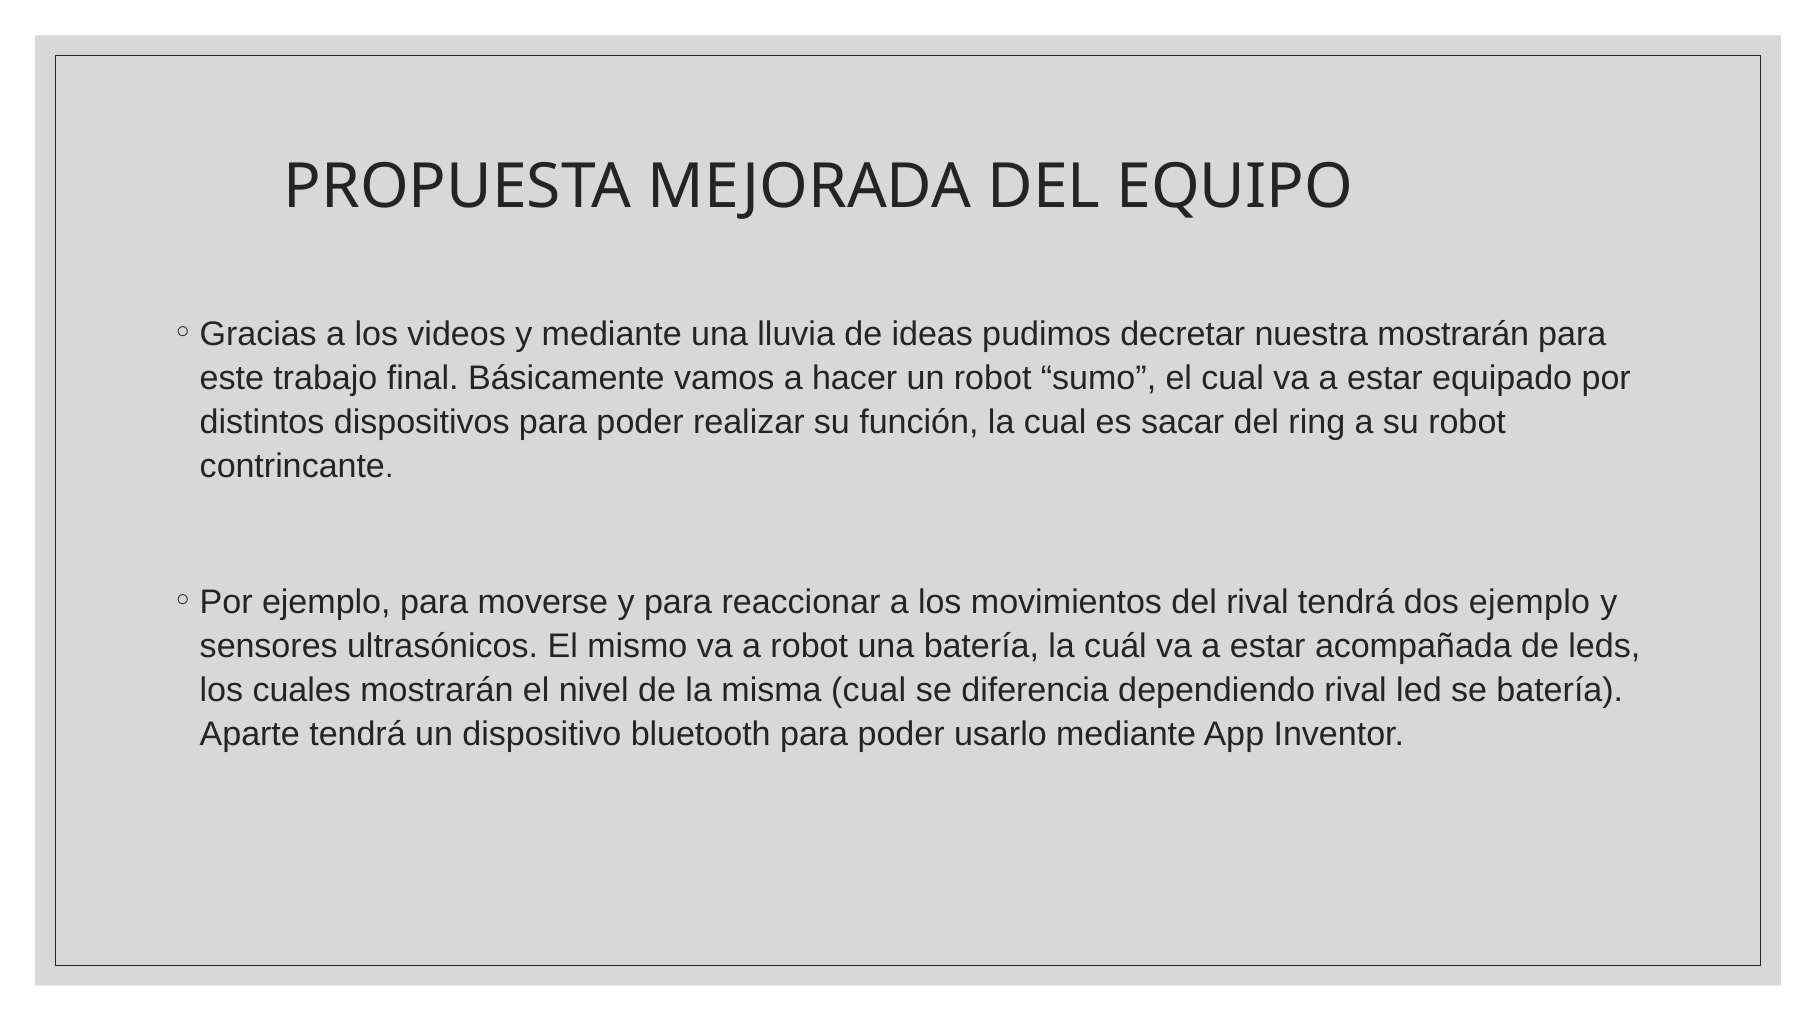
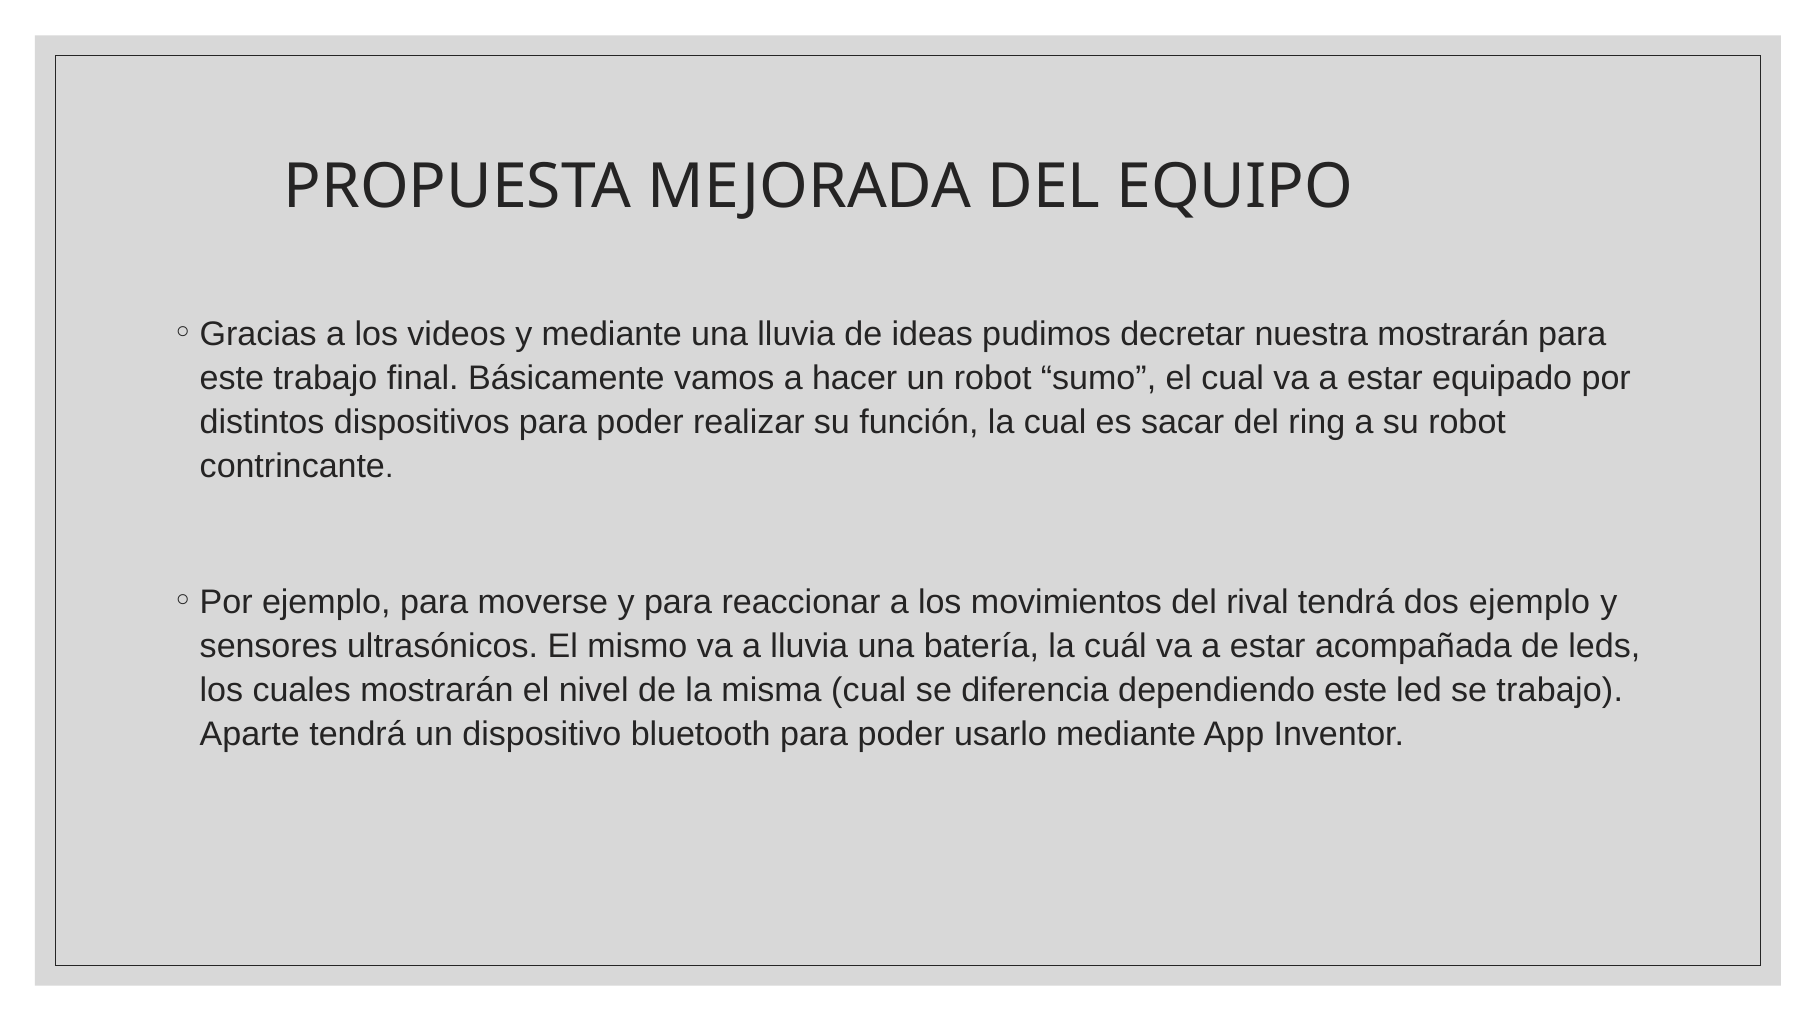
a robot: robot -> lluvia
dependiendo rival: rival -> este
se batería: batería -> trabajo
